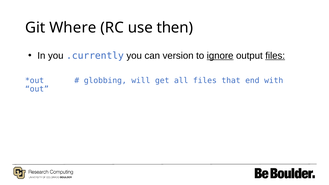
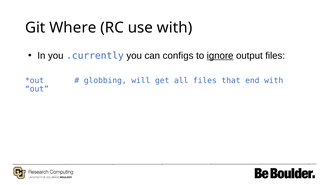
use then: then -> with
version: version -> configs
files at (275, 56) underline: present -> none
